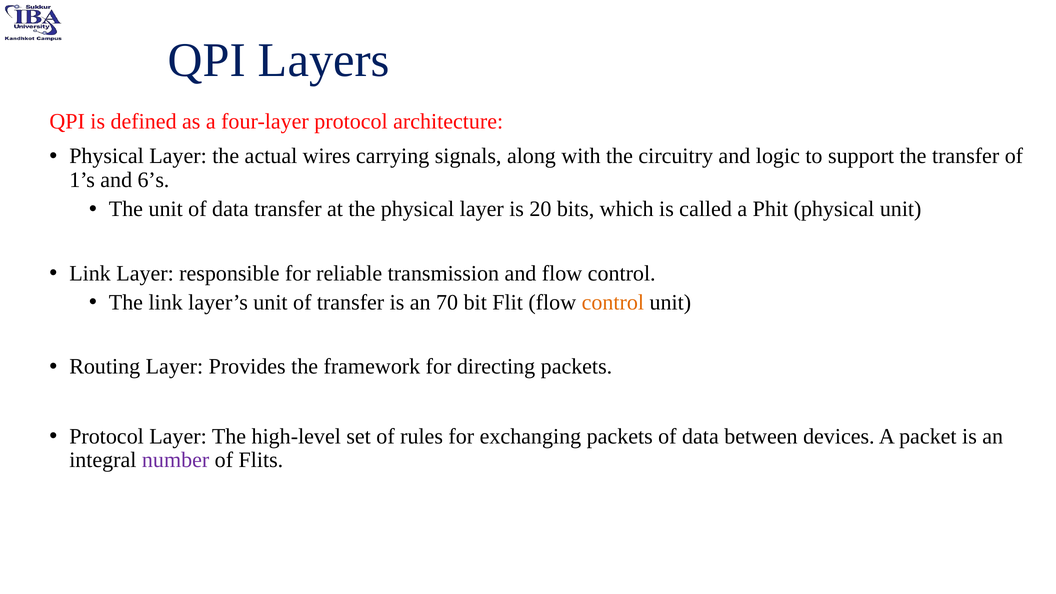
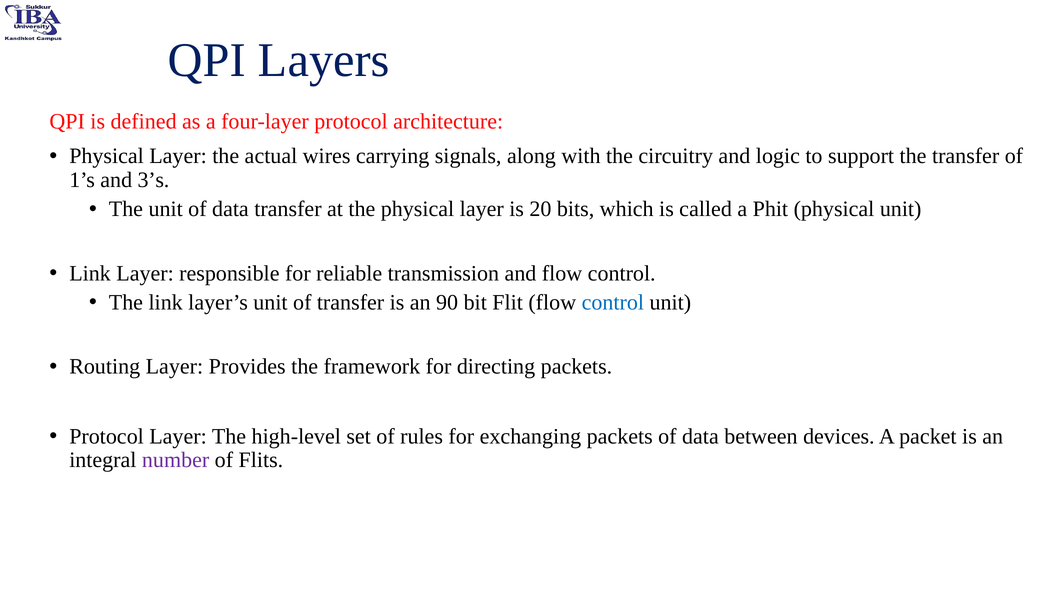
6’s: 6’s -> 3’s
70: 70 -> 90
control at (613, 303) colour: orange -> blue
